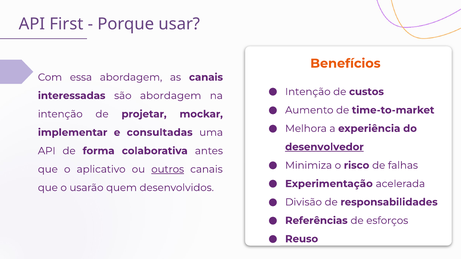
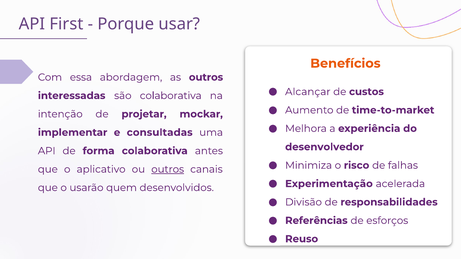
as canais: canais -> outros
Intenção at (308, 92): Intenção -> Alcançar
são abordagem: abordagem -> colaborativa
desenvolvedor underline: present -> none
